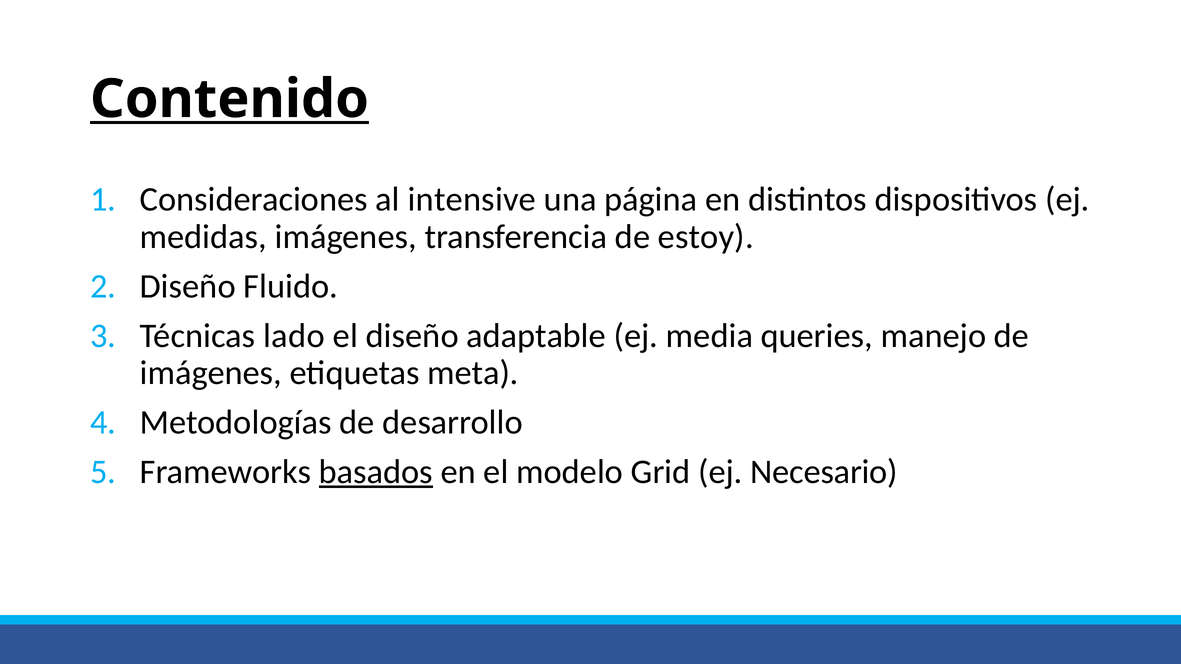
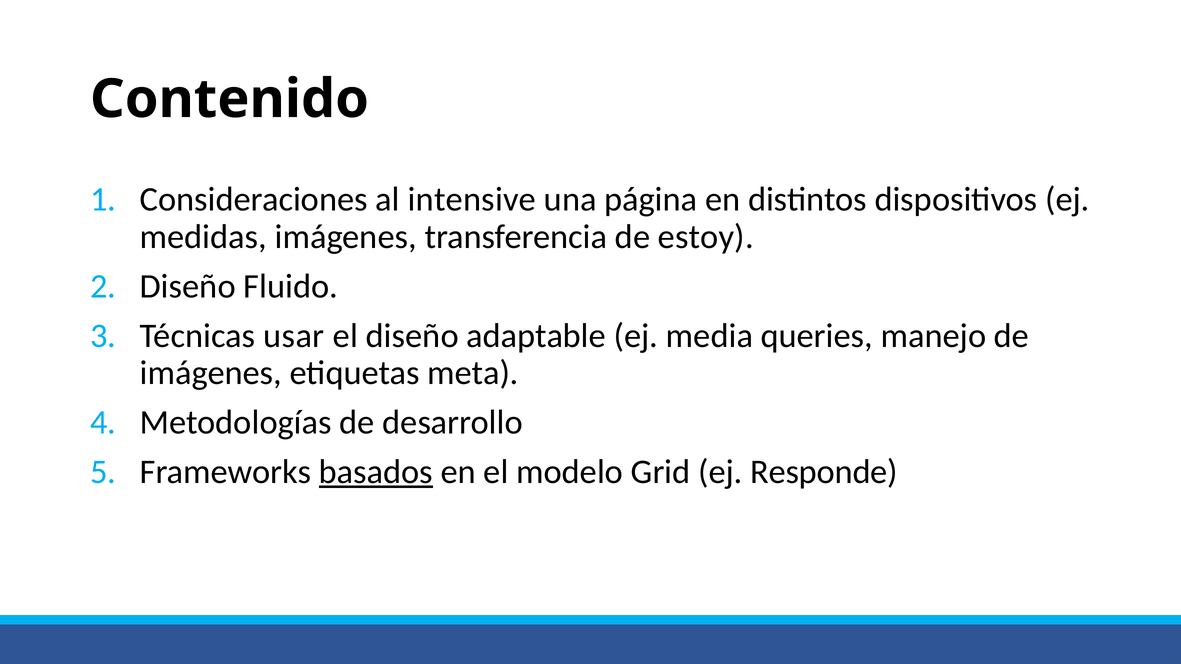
Contenido underline: present -> none
lado: lado -> usar
Necesario: Necesario -> Responde
